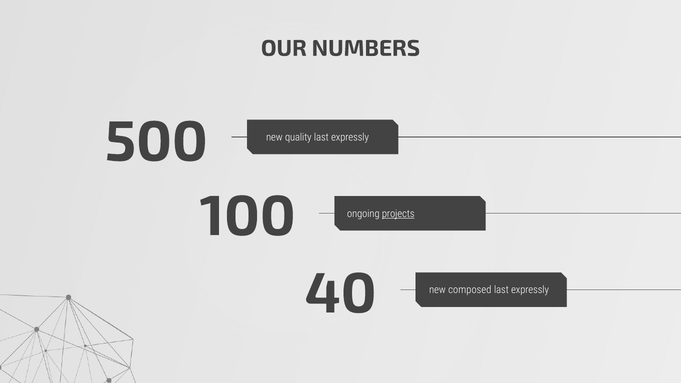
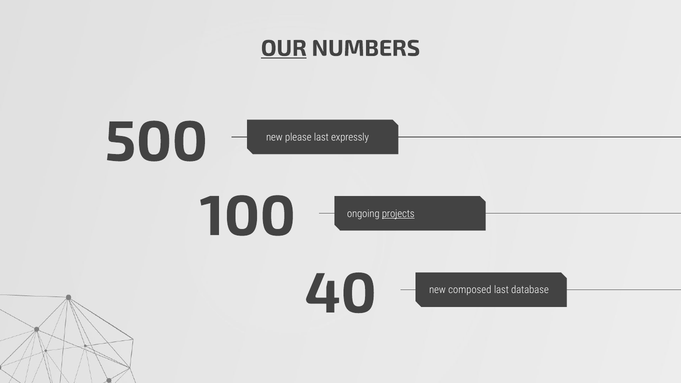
OUR underline: none -> present
quality: quality -> please
expressly at (530, 290): expressly -> database
